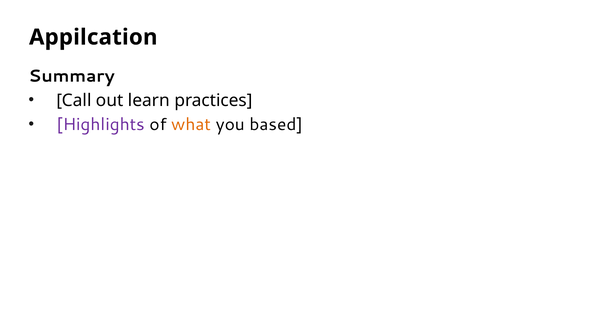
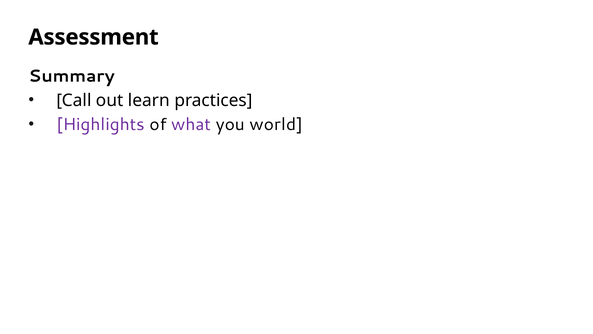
Appilcation: Appilcation -> Assessment
what colour: orange -> purple
based: based -> world
